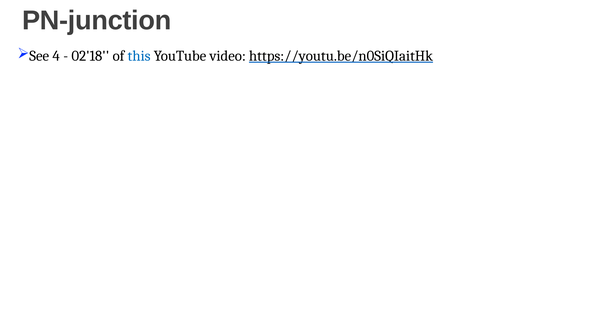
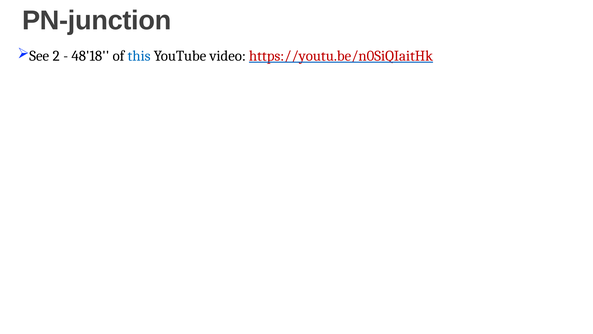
4: 4 -> 2
02'18: 02'18 -> 48'18
https://youtu.be/n0SiQIaitHk colour: black -> red
